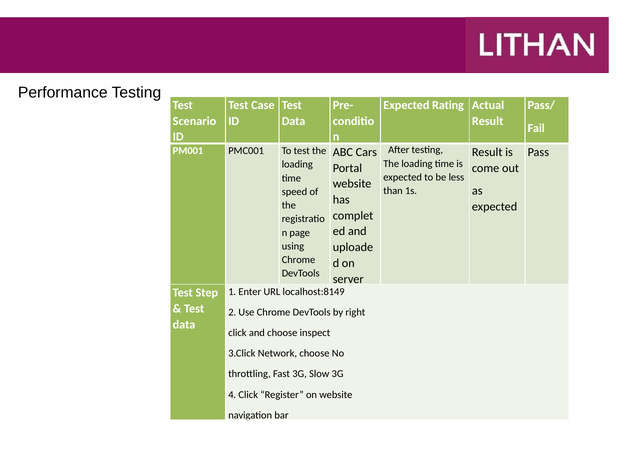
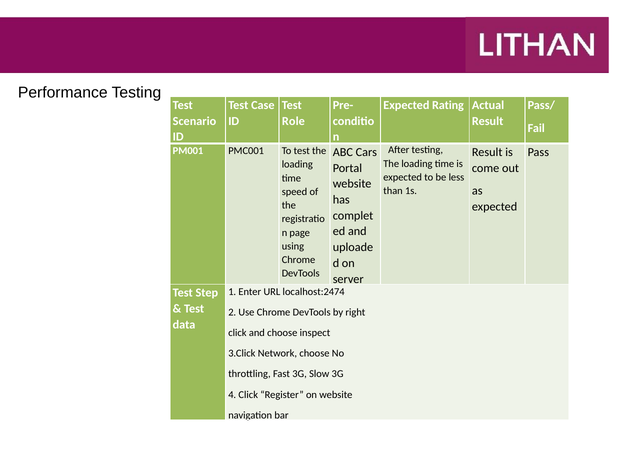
Data at (294, 121): Data -> Role
localhost:8149: localhost:8149 -> localhost:2474
